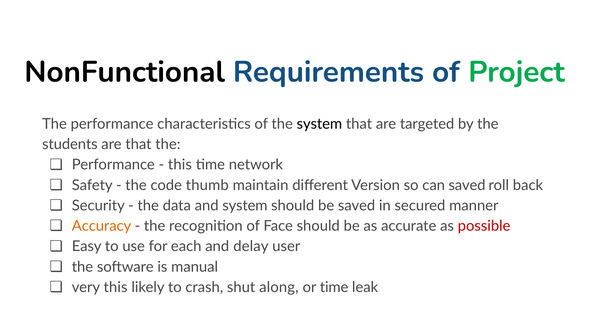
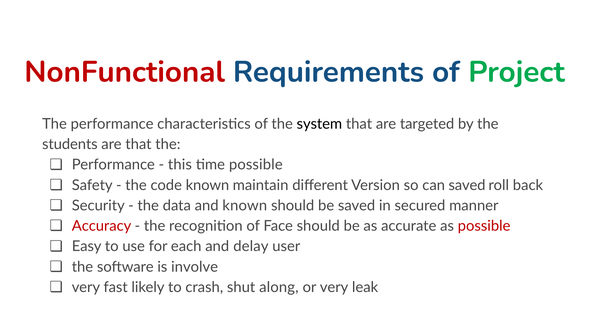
NonFunctional colour: black -> red
time network: network -> possible
code thumb: thumb -> known
and system: system -> known
Accuracy colour: orange -> red
manual: manual -> involve
very this: this -> fast
or time: time -> very
